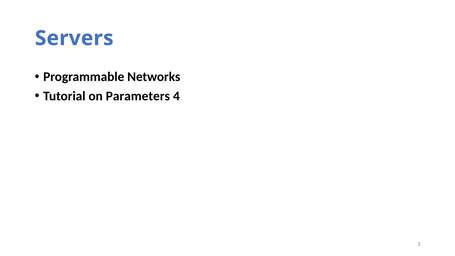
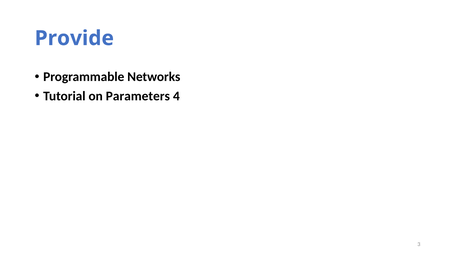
Servers: Servers -> Provide
